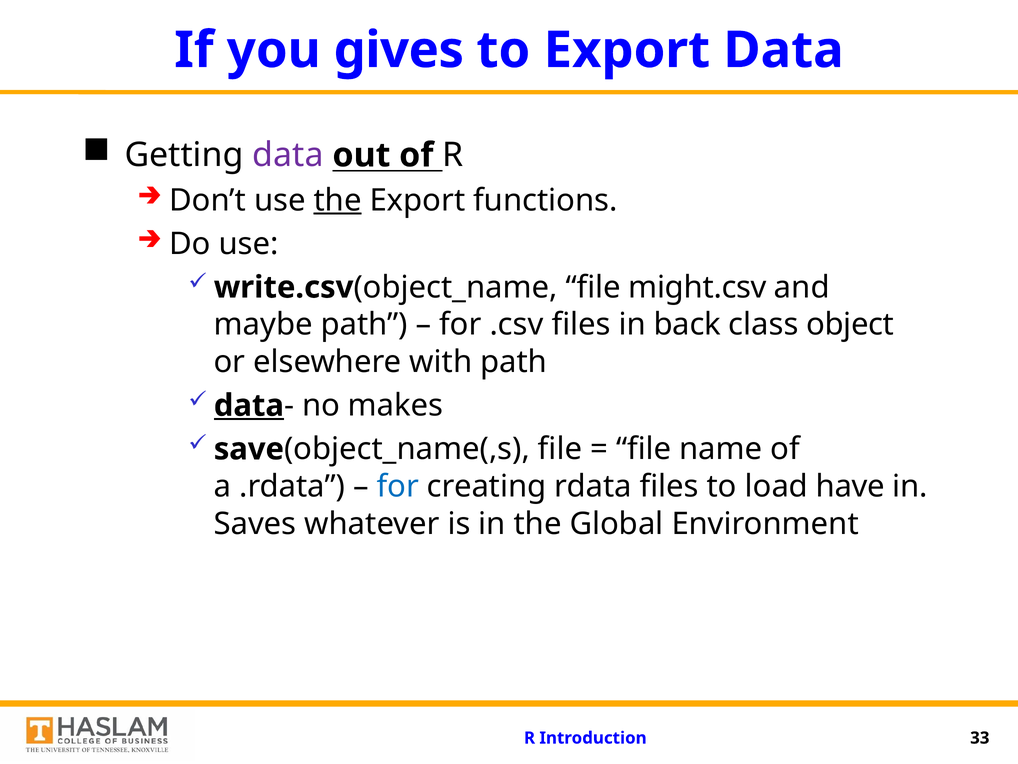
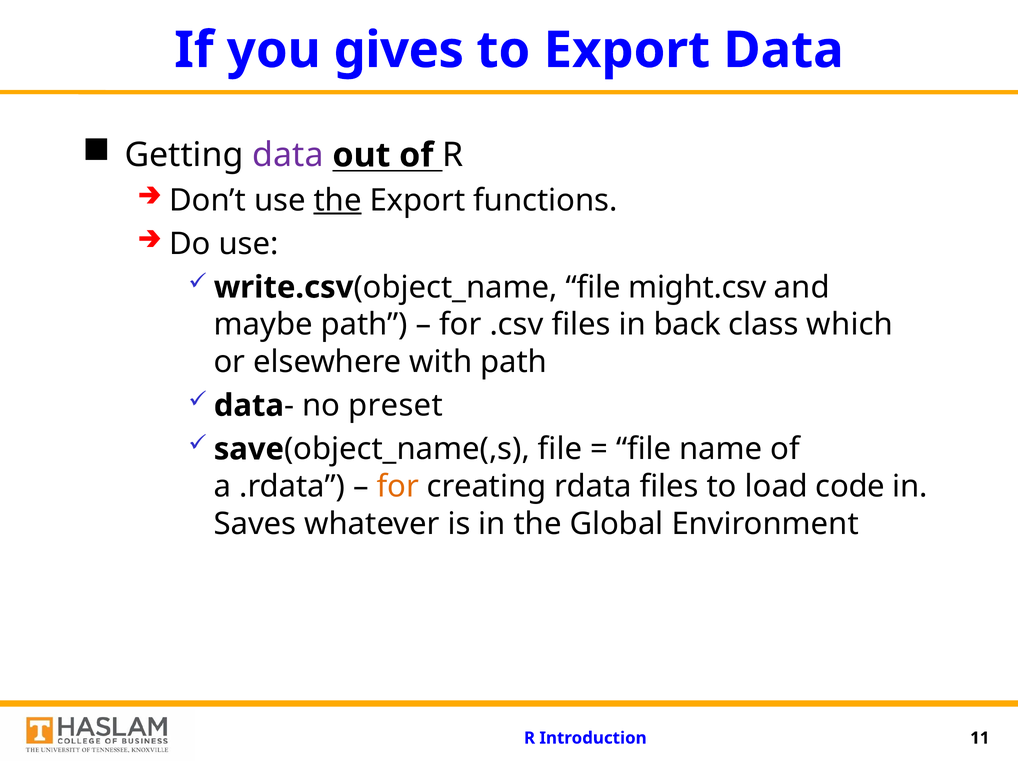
object: object -> which
data at (249, 405) underline: present -> none
makes: makes -> preset
for at (398, 486) colour: blue -> orange
have: have -> code
33: 33 -> 11
